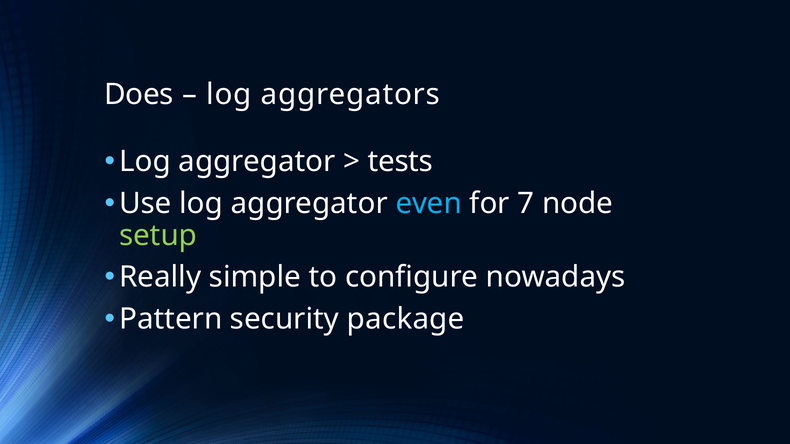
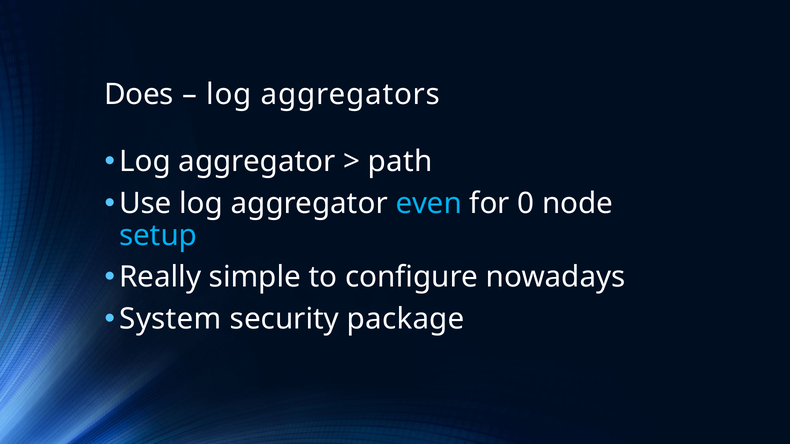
tests: tests -> path
7: 7 -> 0
setup colour: light green -> light blue
Pattern: Pattern -> System
